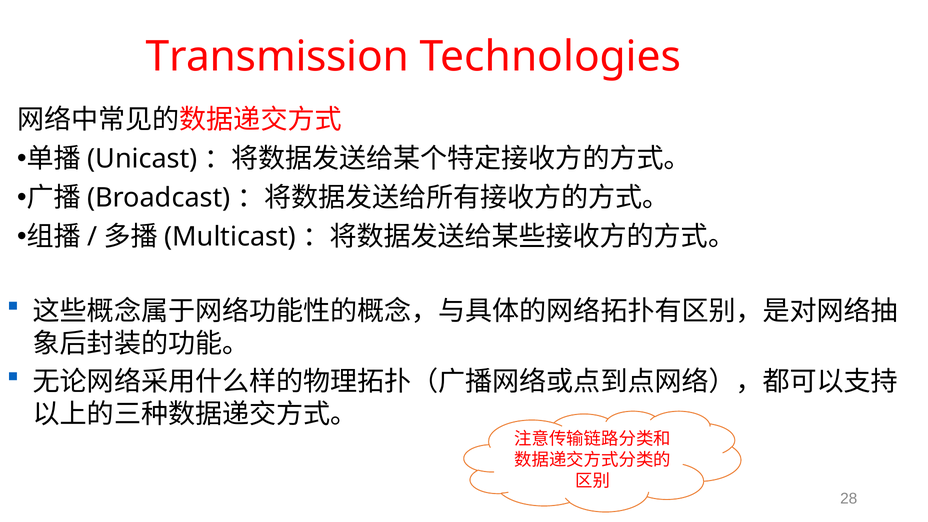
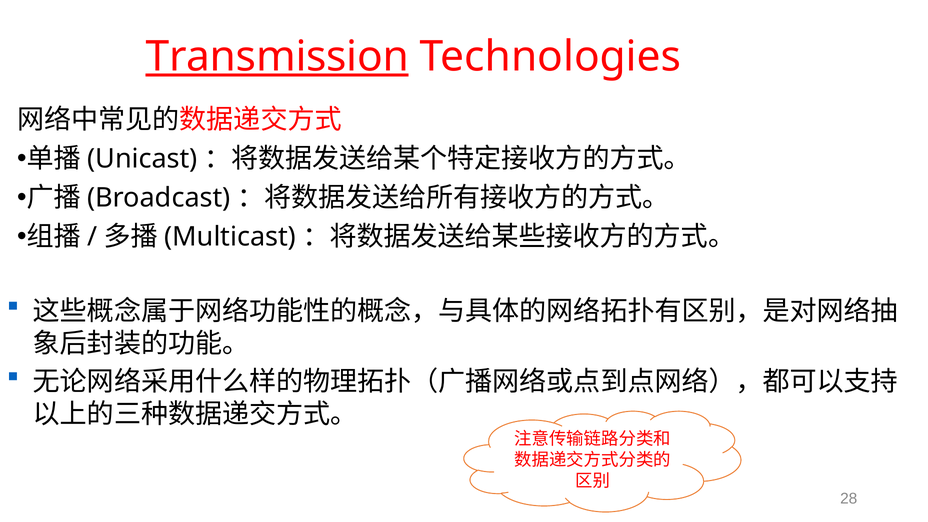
Transmission underline: none -> present
